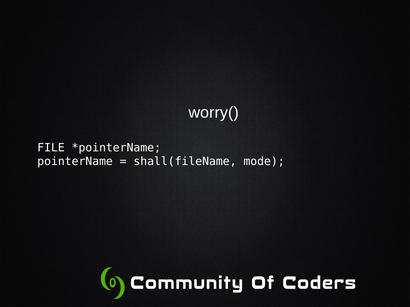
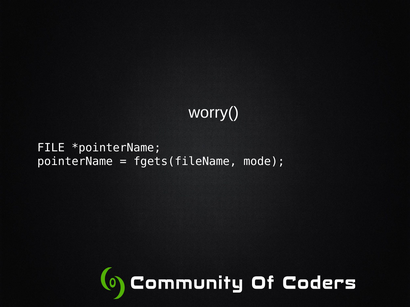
shall(fileName: shall(fileName -> fgets(fileName
